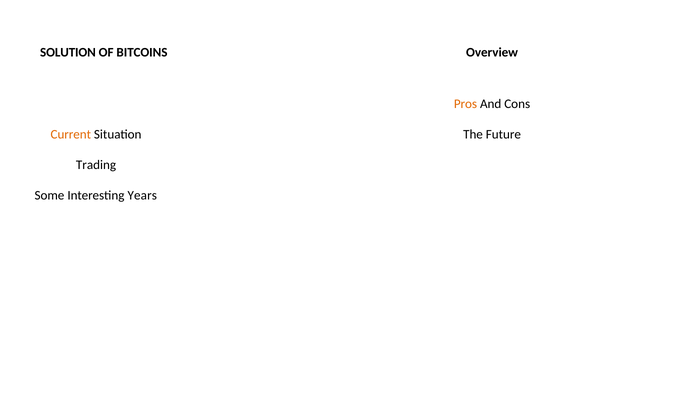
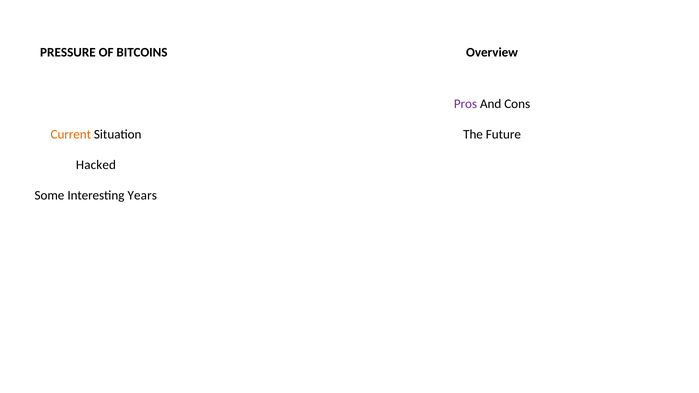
SOLUTION: SOLUTION -> PRESSURE
Pros colour: orange -> purple
Trading: Trading -> Hacked
